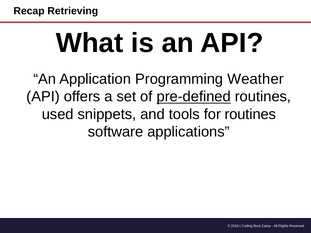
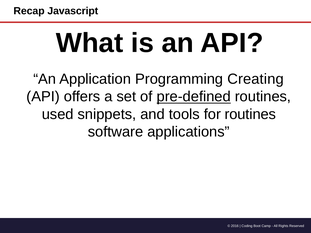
Retrieving: Retrieving -> Javascript
Weather: Weather -> Creating
